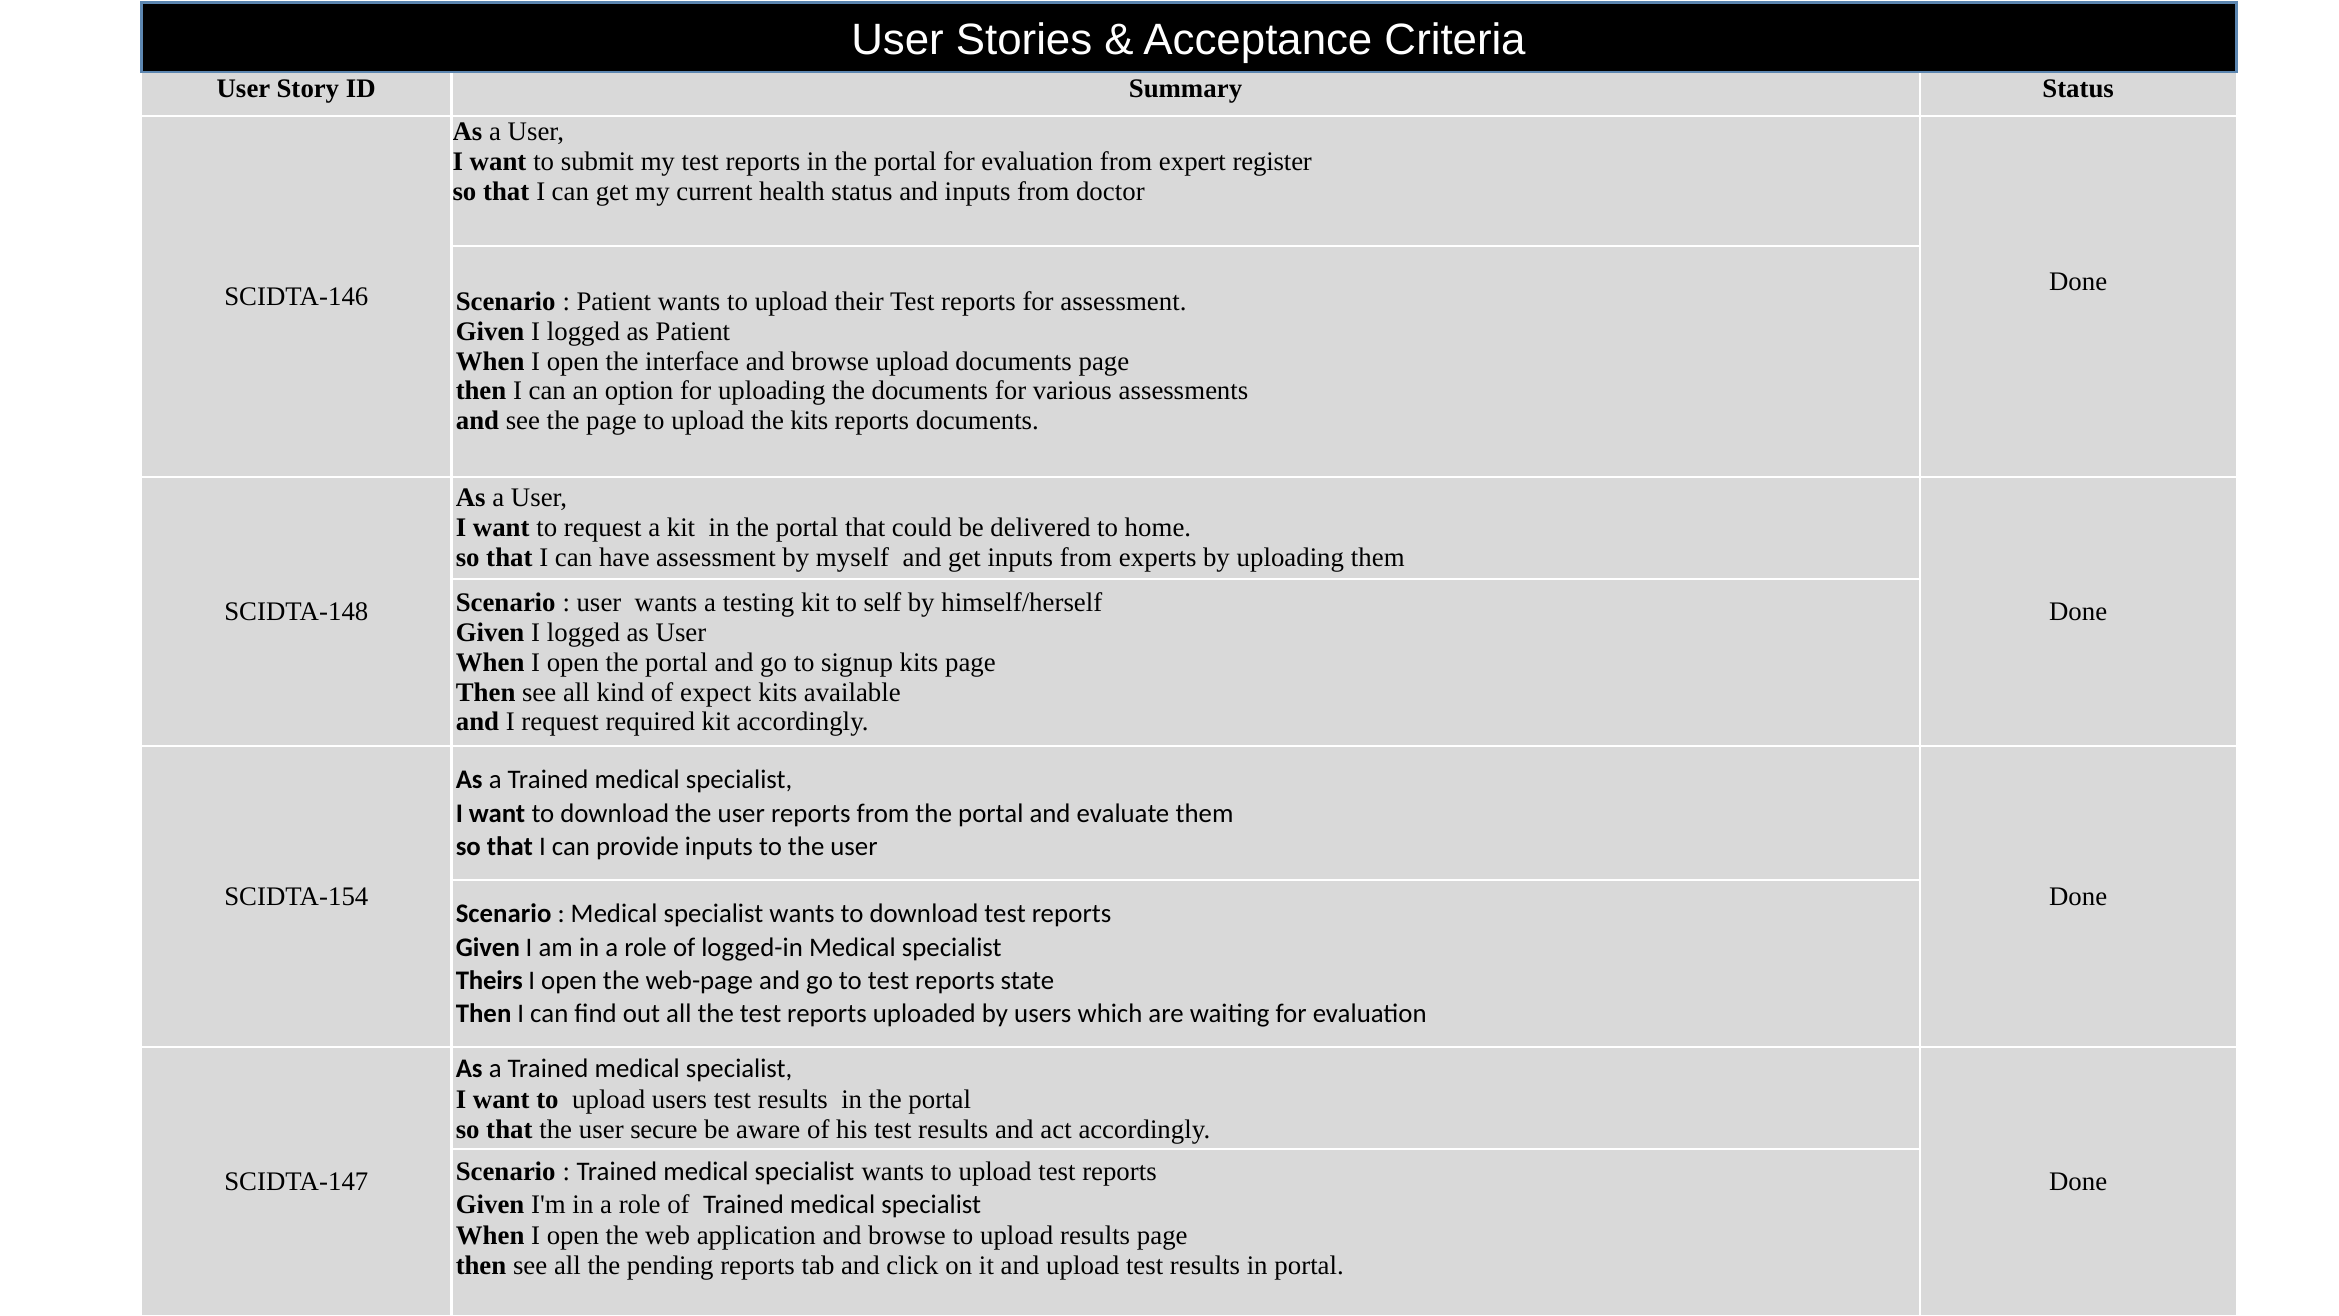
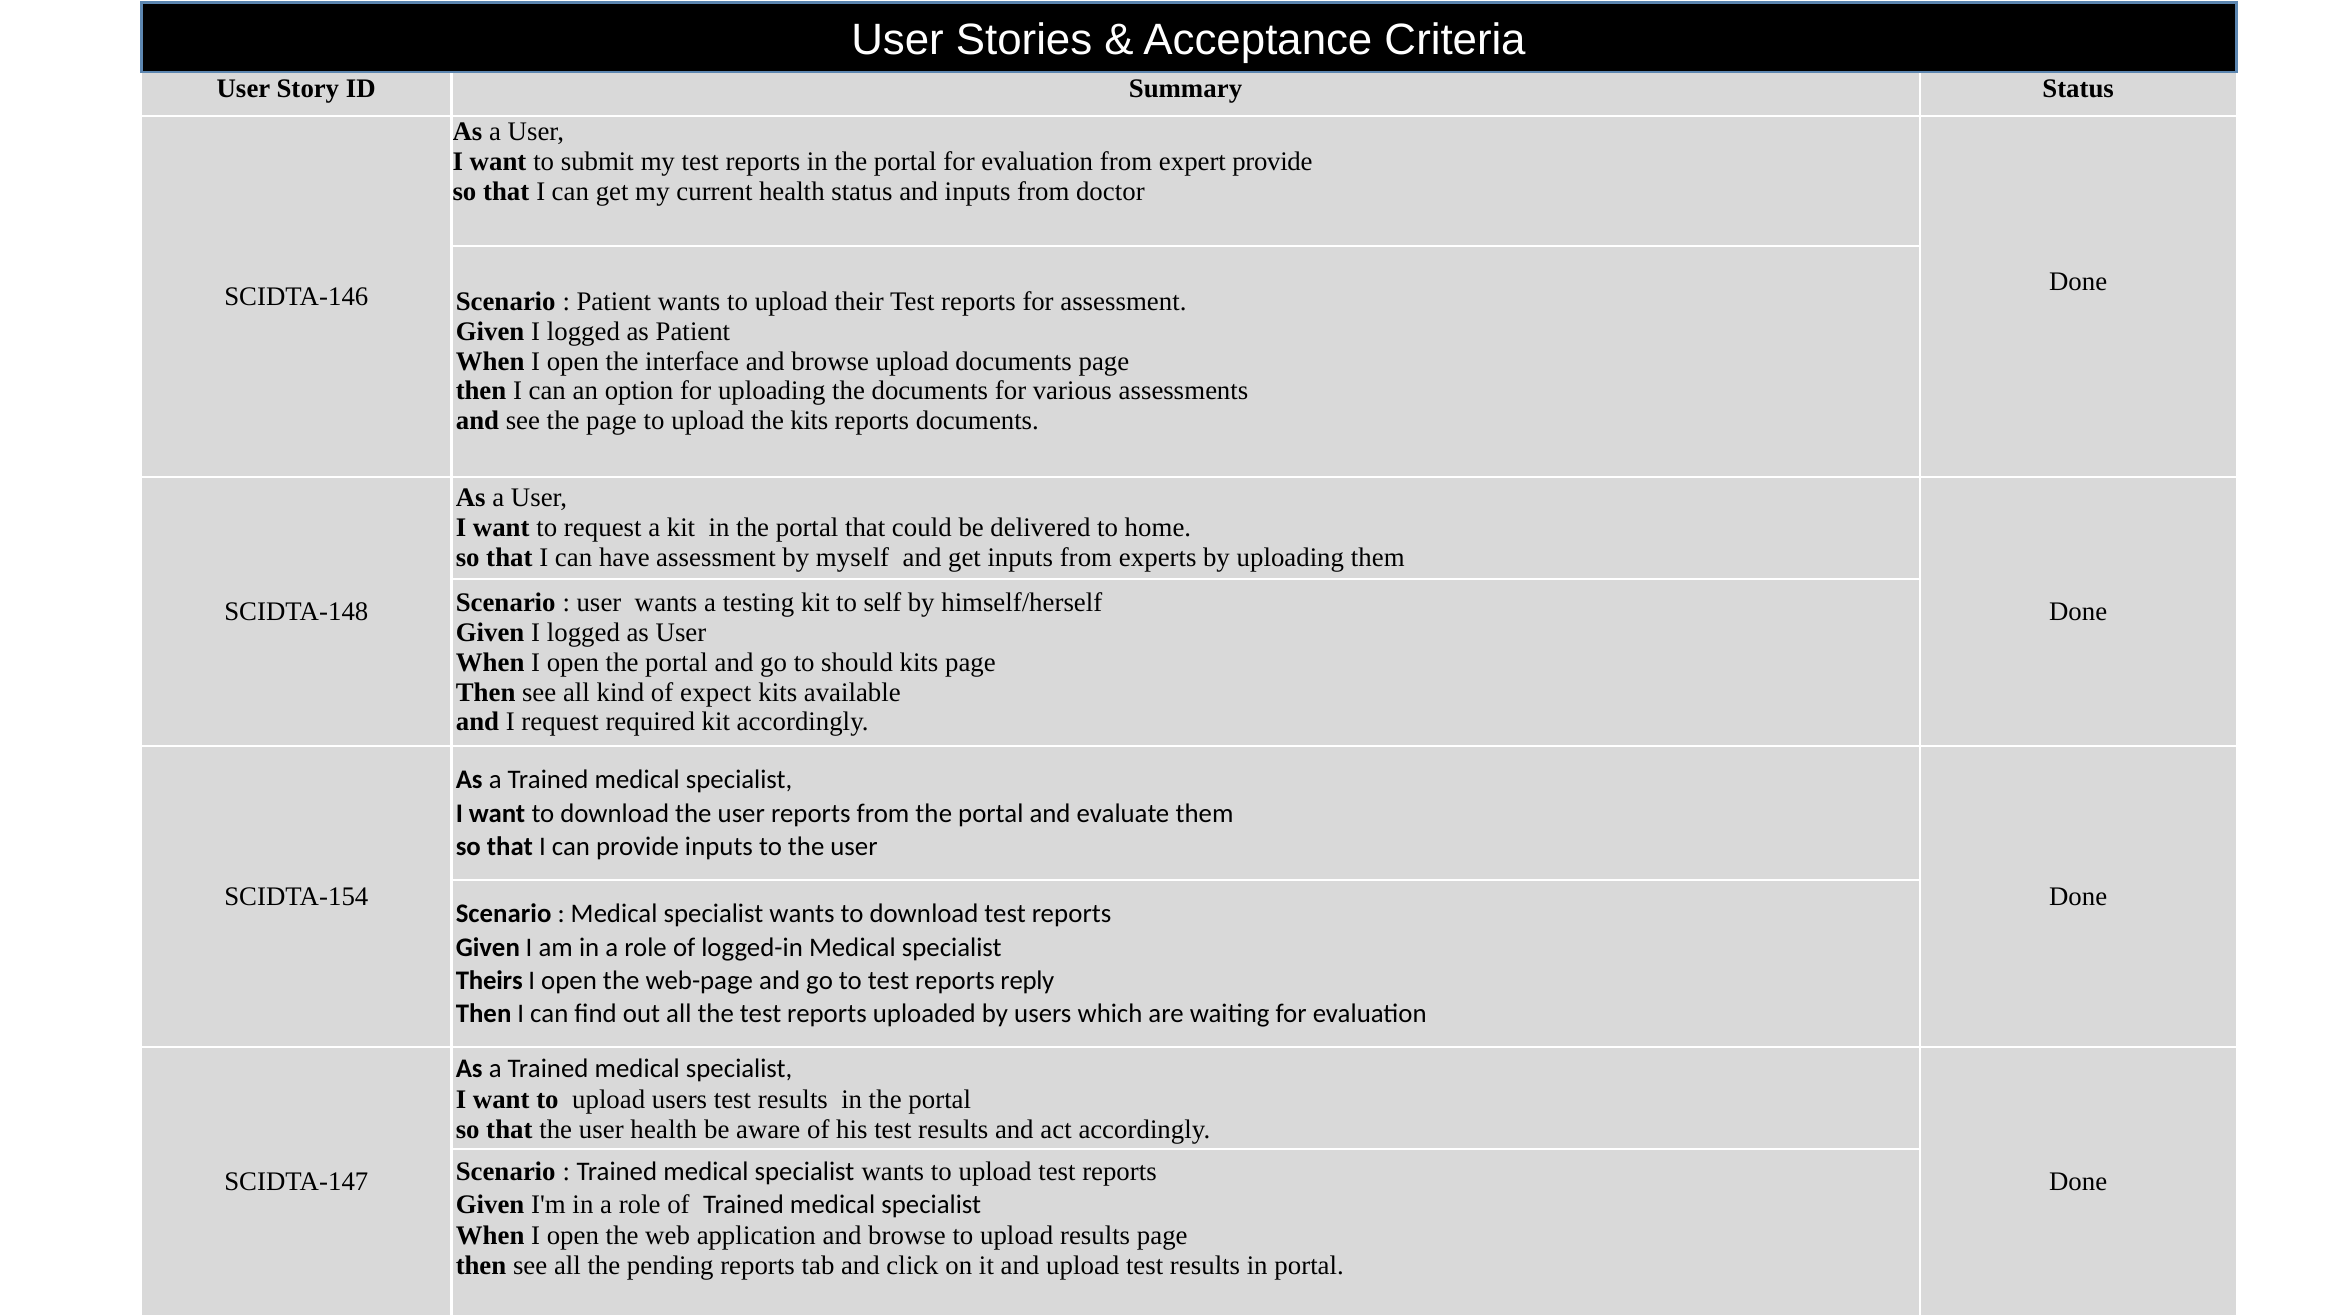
expert register: register -> provide
signup: signup -> should
state: state -> reply
user secure: secure -> health
